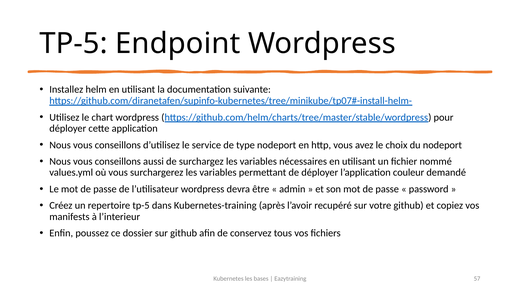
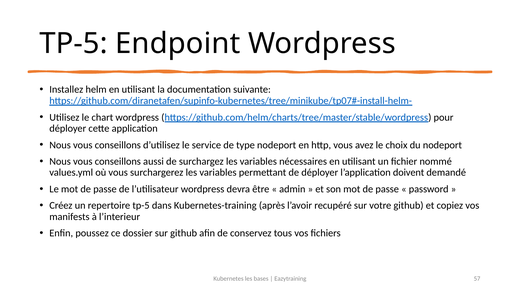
couleur: couleur -> doivent
